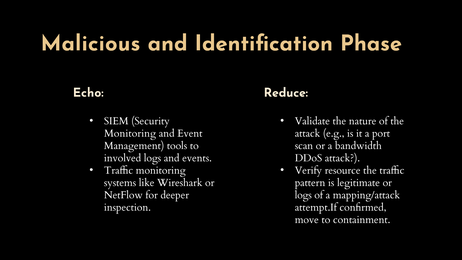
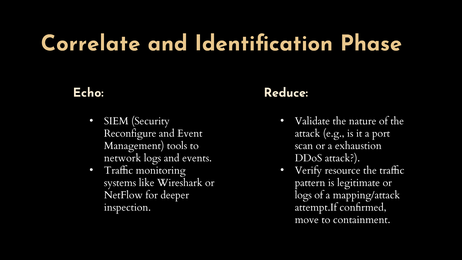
Malicious: Malicious -> Correlate
Monitoring at (130, 133): Monitoring -> Reconfigure
bandwidth: bandwidth -> exhaustion
involved: involved -> network
